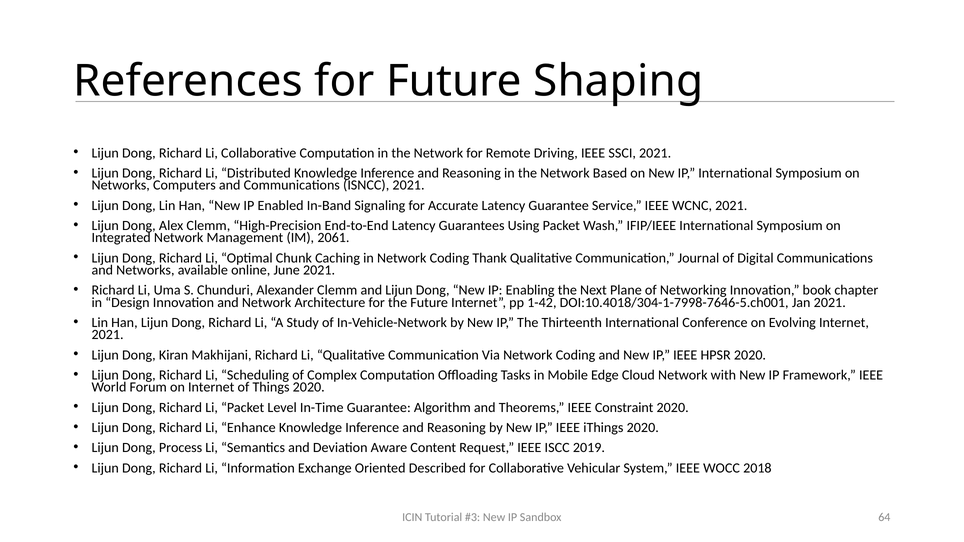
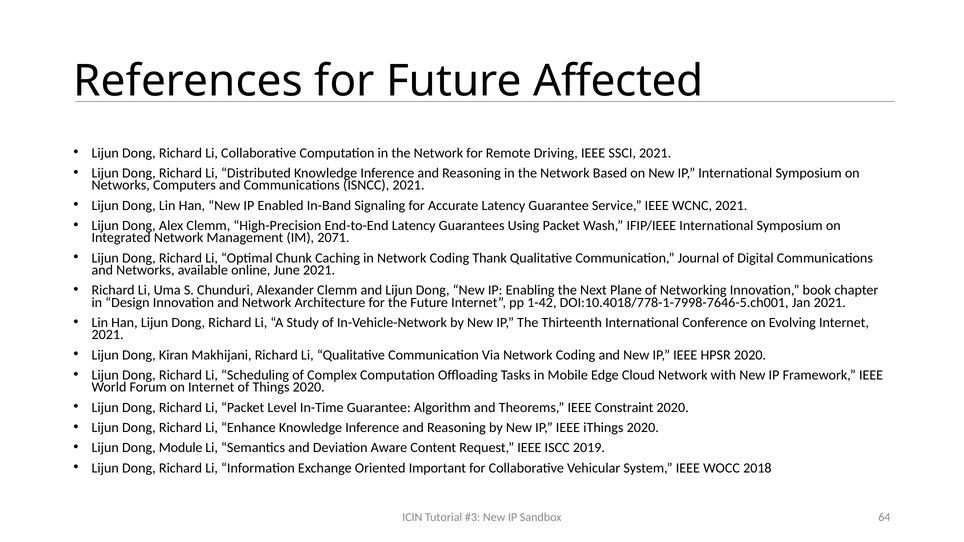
Shaping: Shaping -> Affected
2061: 2061 -> 2071
DOI:10.4018/304-1-7998-7646-5.ch001: DOI:10.4018/304-1-7998-7646-5.ch001 -> DOI:10.4018/778-1-7998-7646-5.ch001
Process: Process -> Module
Described: Described -> Important
